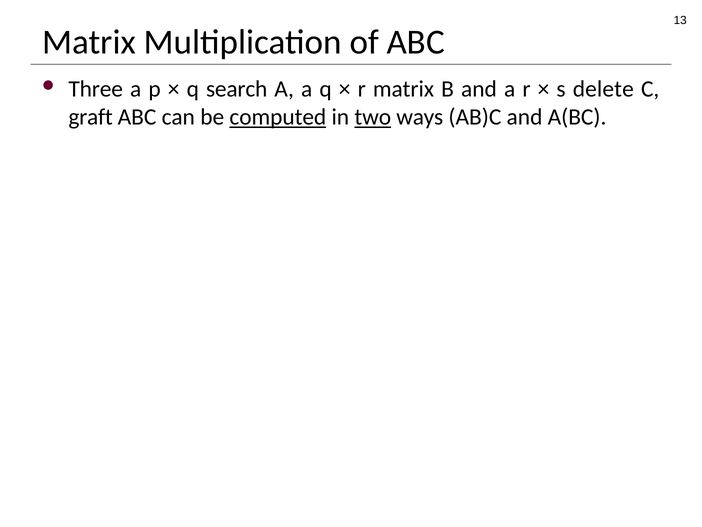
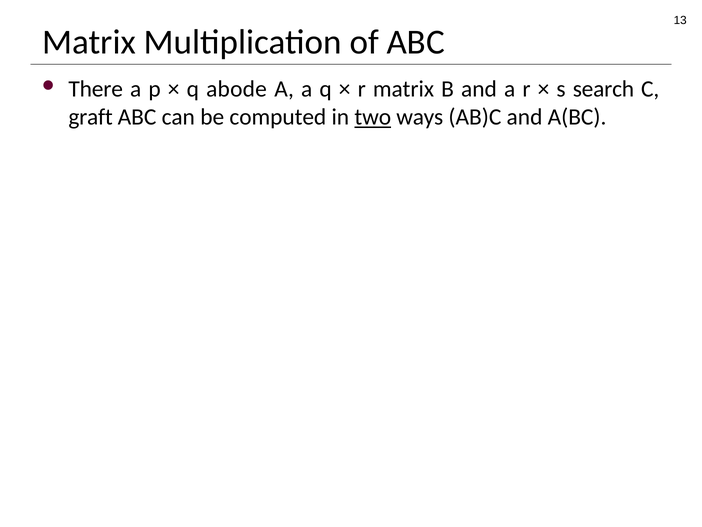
Three: Three -> There
search: search -> abode
delete: delete -> search
computed underline: present -> none
